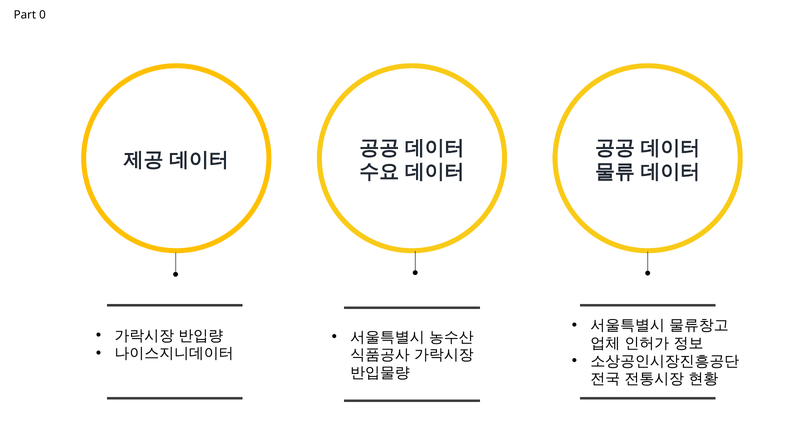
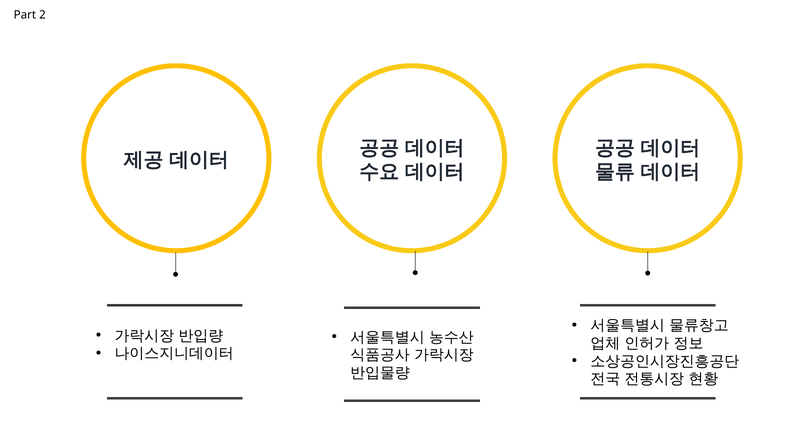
0: 0 -> 2
